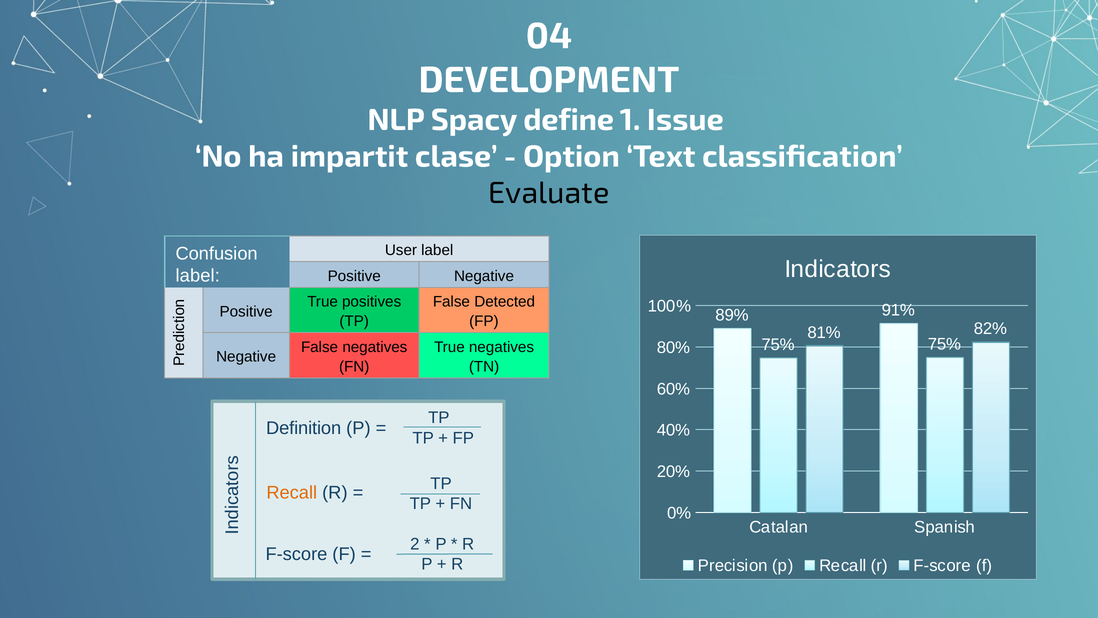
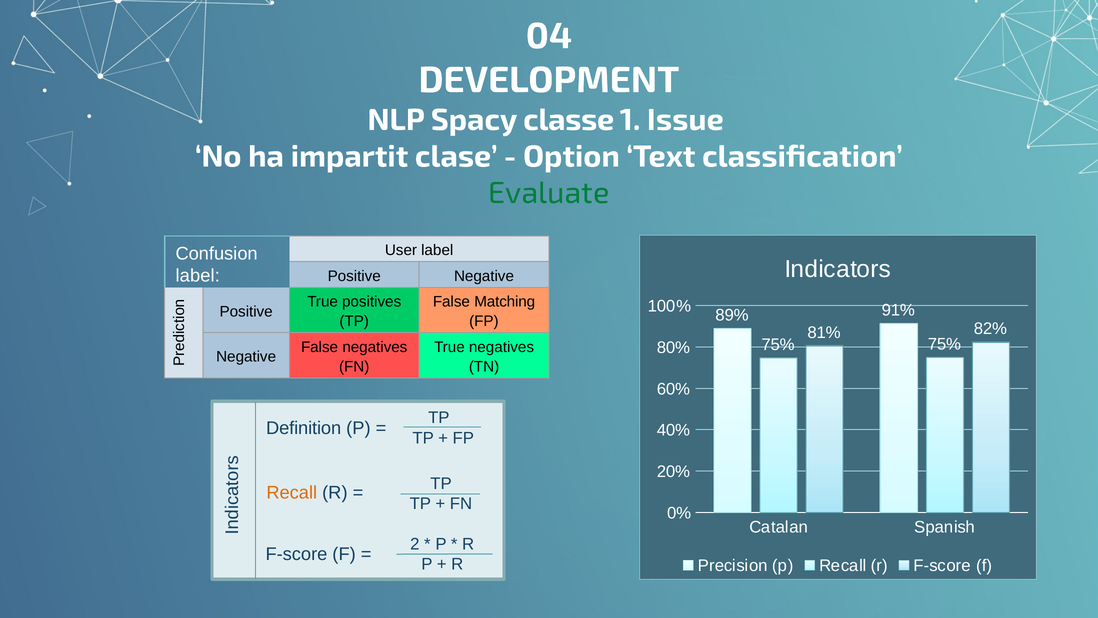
define: define -> classe
Evaluate colour: black -> green
Detected: Detected -> Matching
